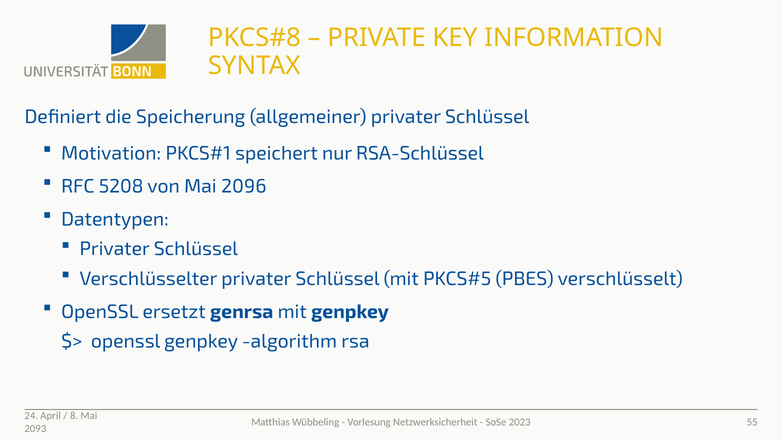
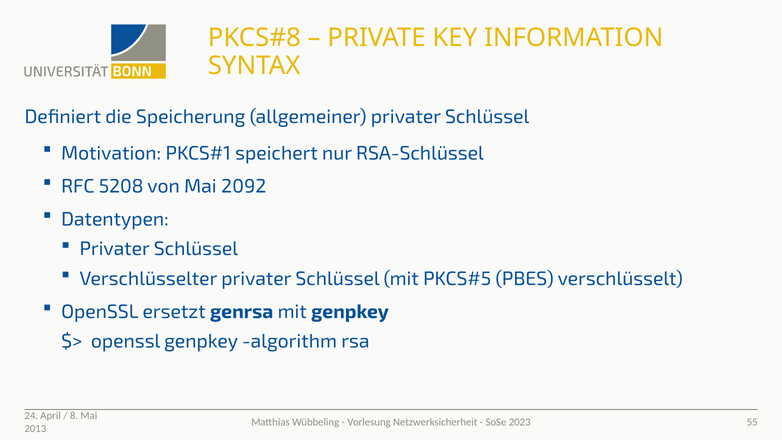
2096: 2096 -> 2092
2093: 2093 -> 2013
